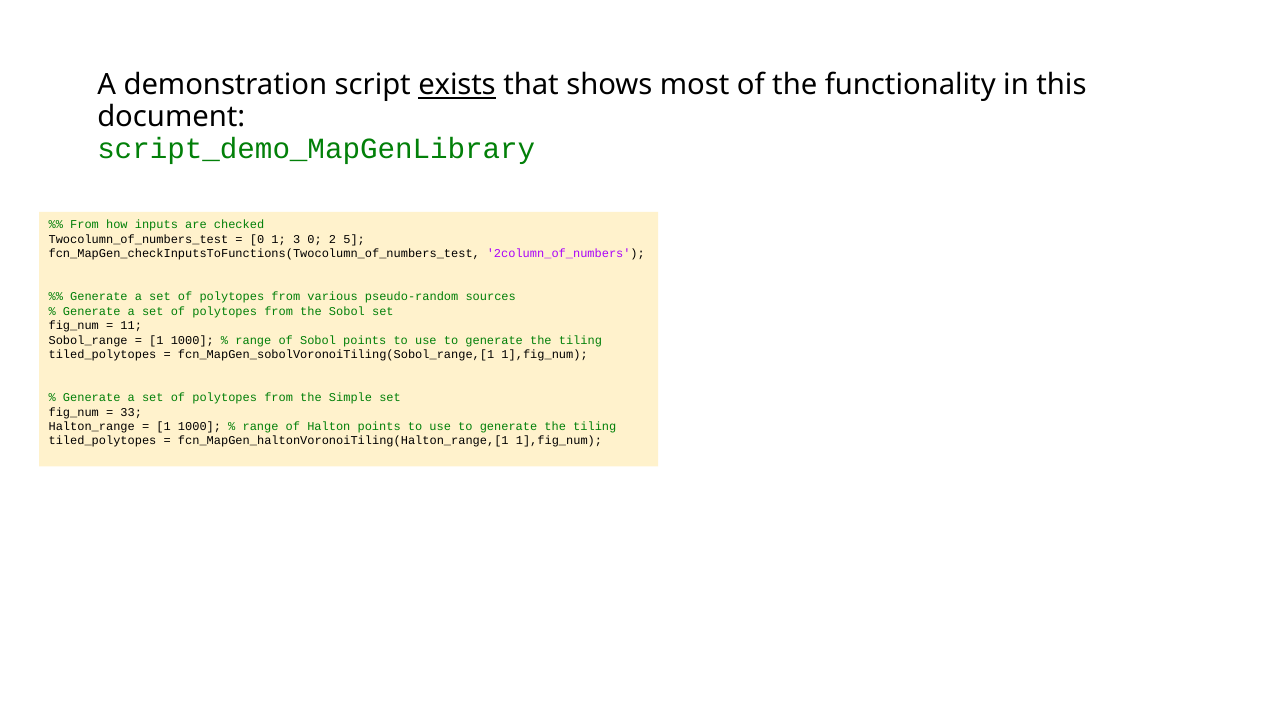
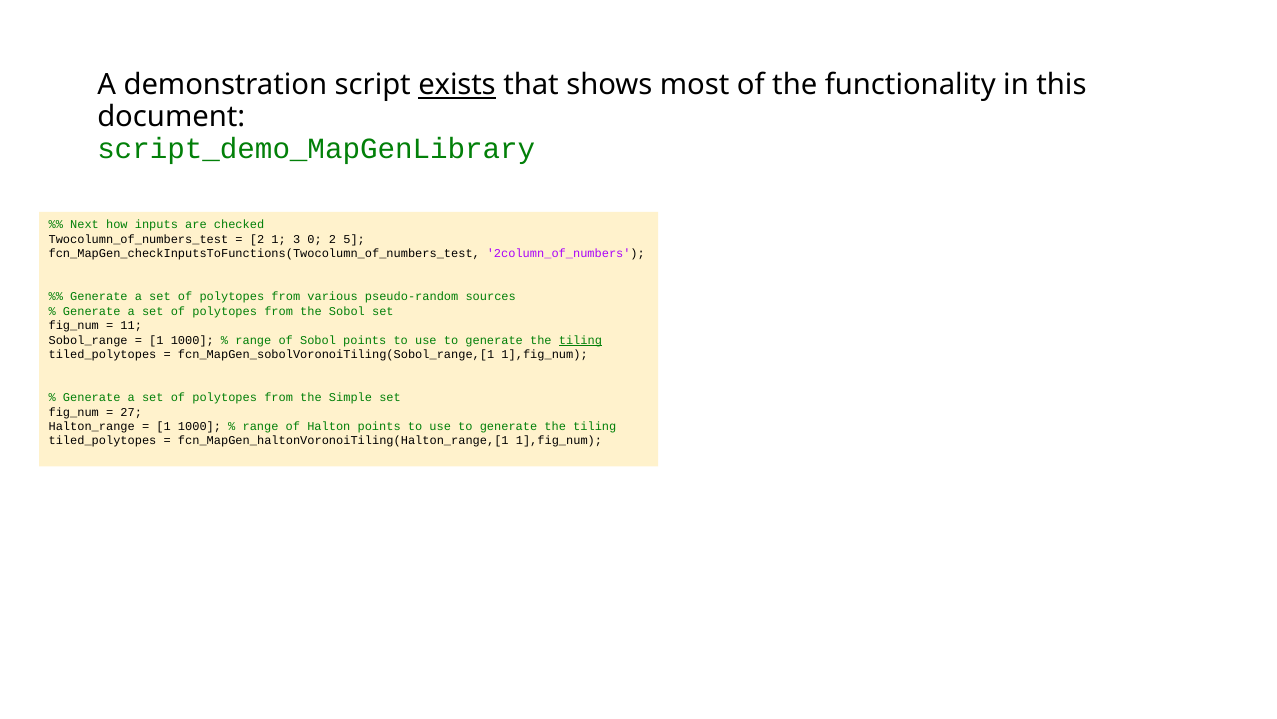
From at (85, 225): From -> Next
0 at (257, 239): 0 -> 2
tiling at (580, 340) underline: none -> present
33: 33 -> 27
